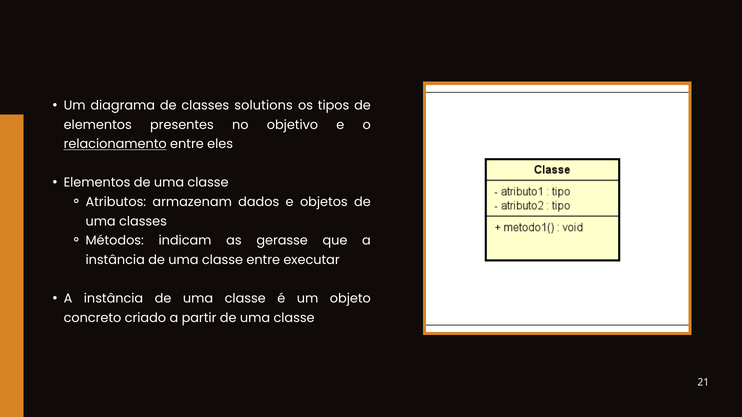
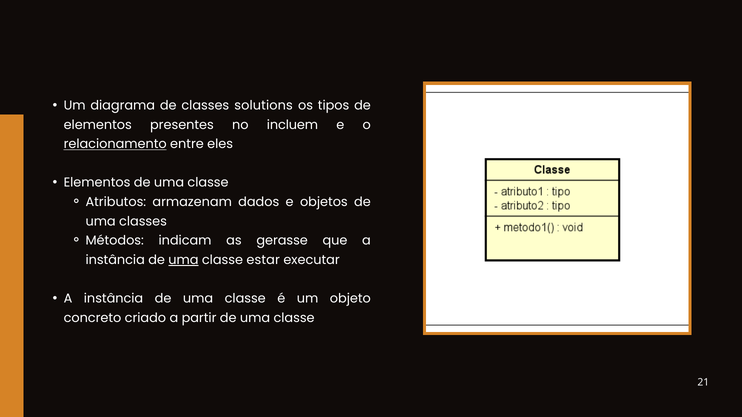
objetivo: objetivo -> incluem
uma at (183, 260) underline: none -> present
classe entre: entre -> estar
